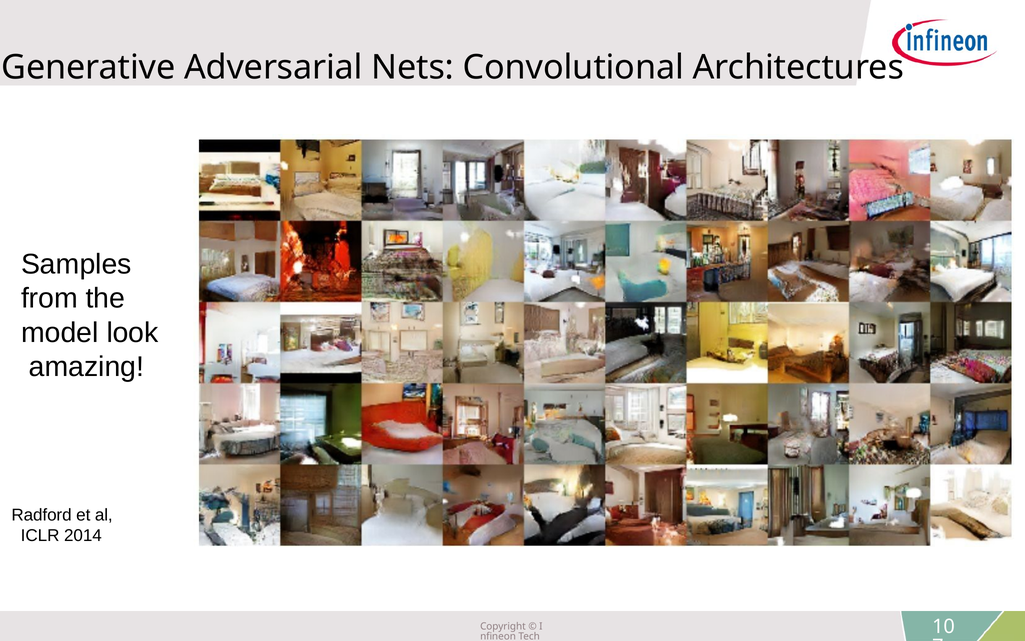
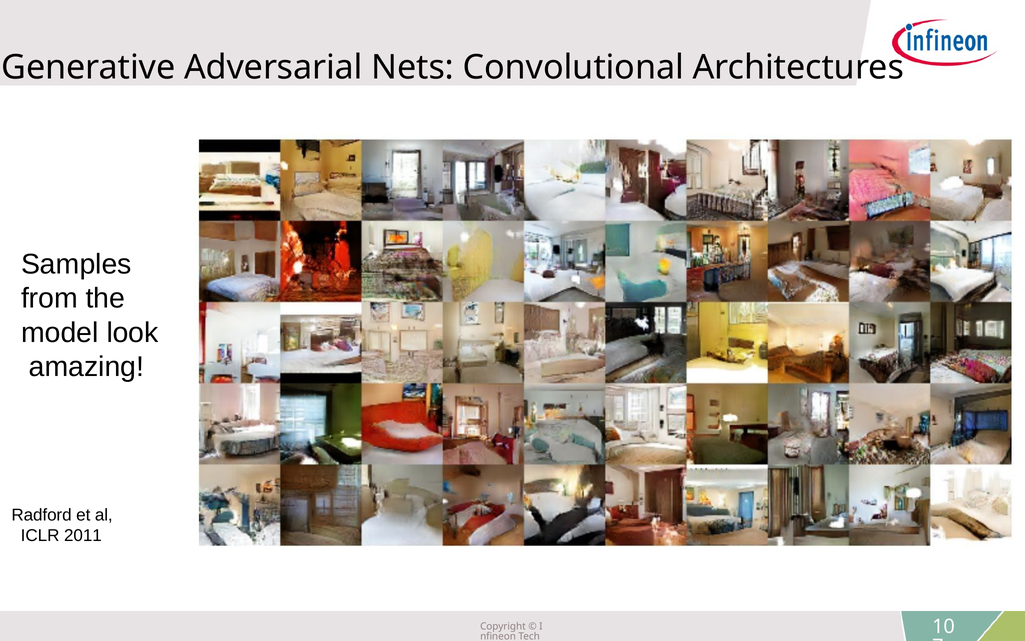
2014: 2014 -> 2011
